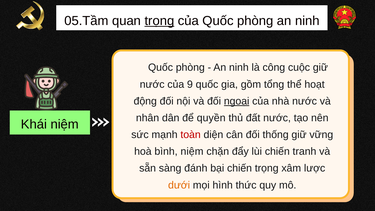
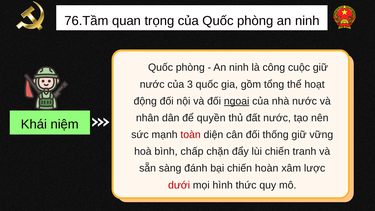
05.Tầm: 05.Tầm -> 76.Tầm
trọng at (159, 21) underline: present -> none
9: 9 -> 3
bình niệm: niệm -> chấp
chiến trọng: trọng -> hoàn
dưới colour: orange -> red
